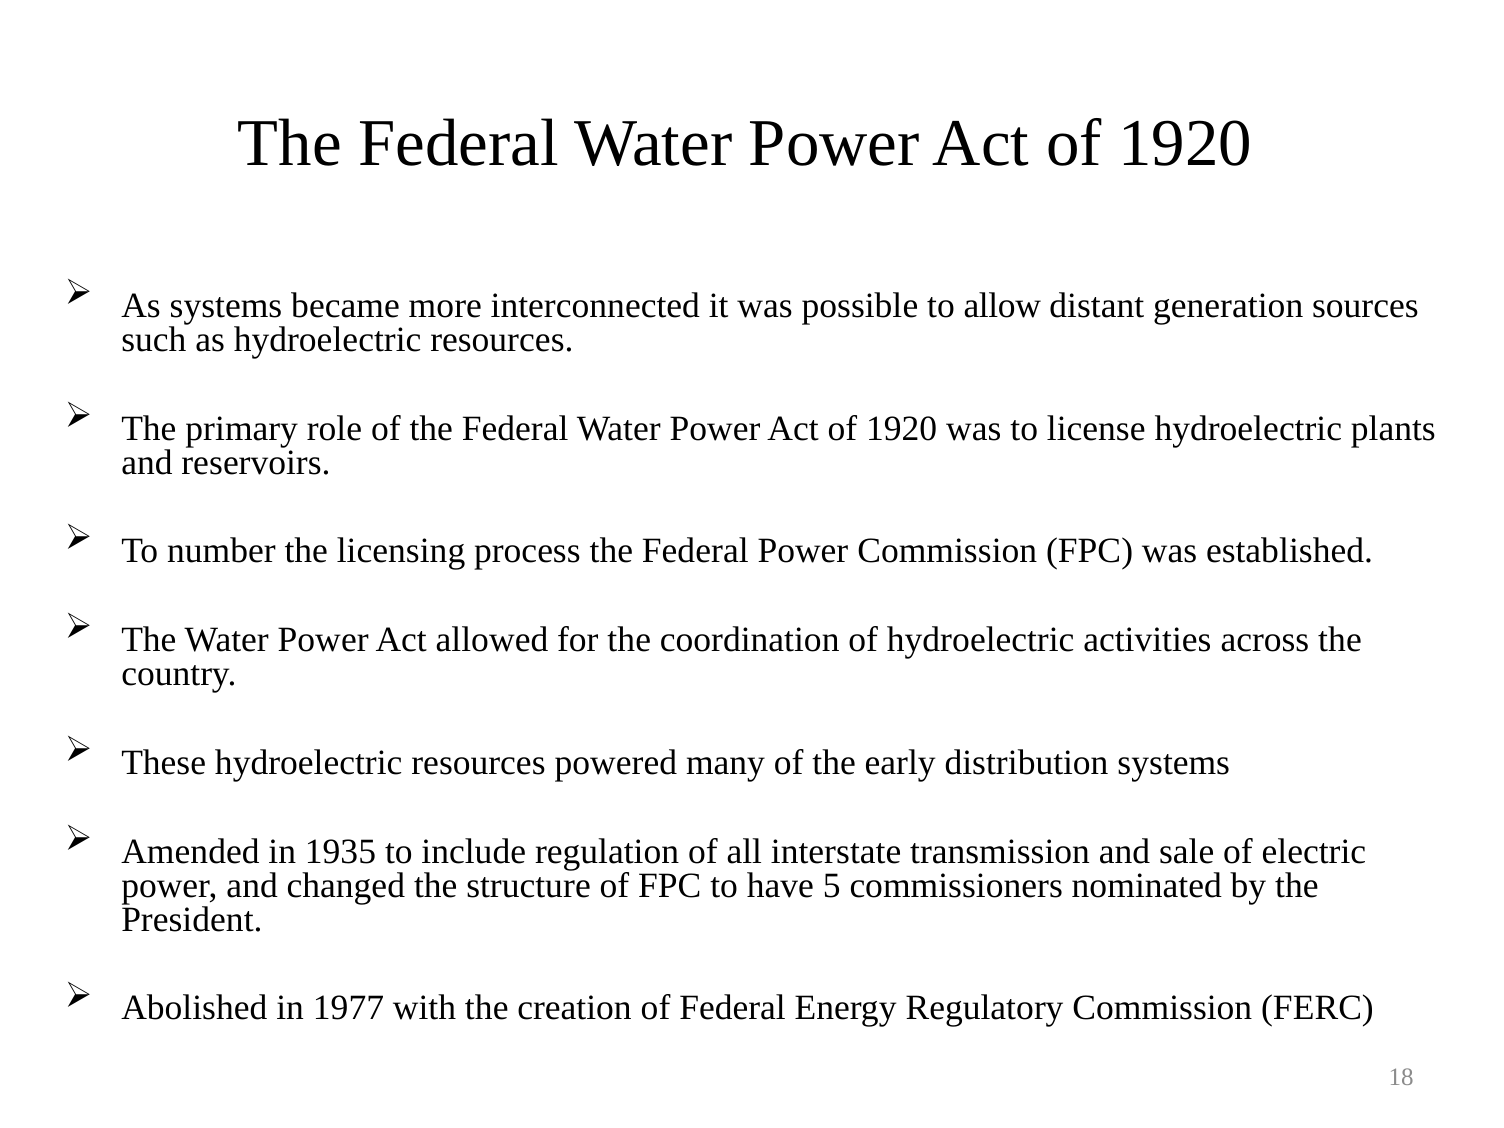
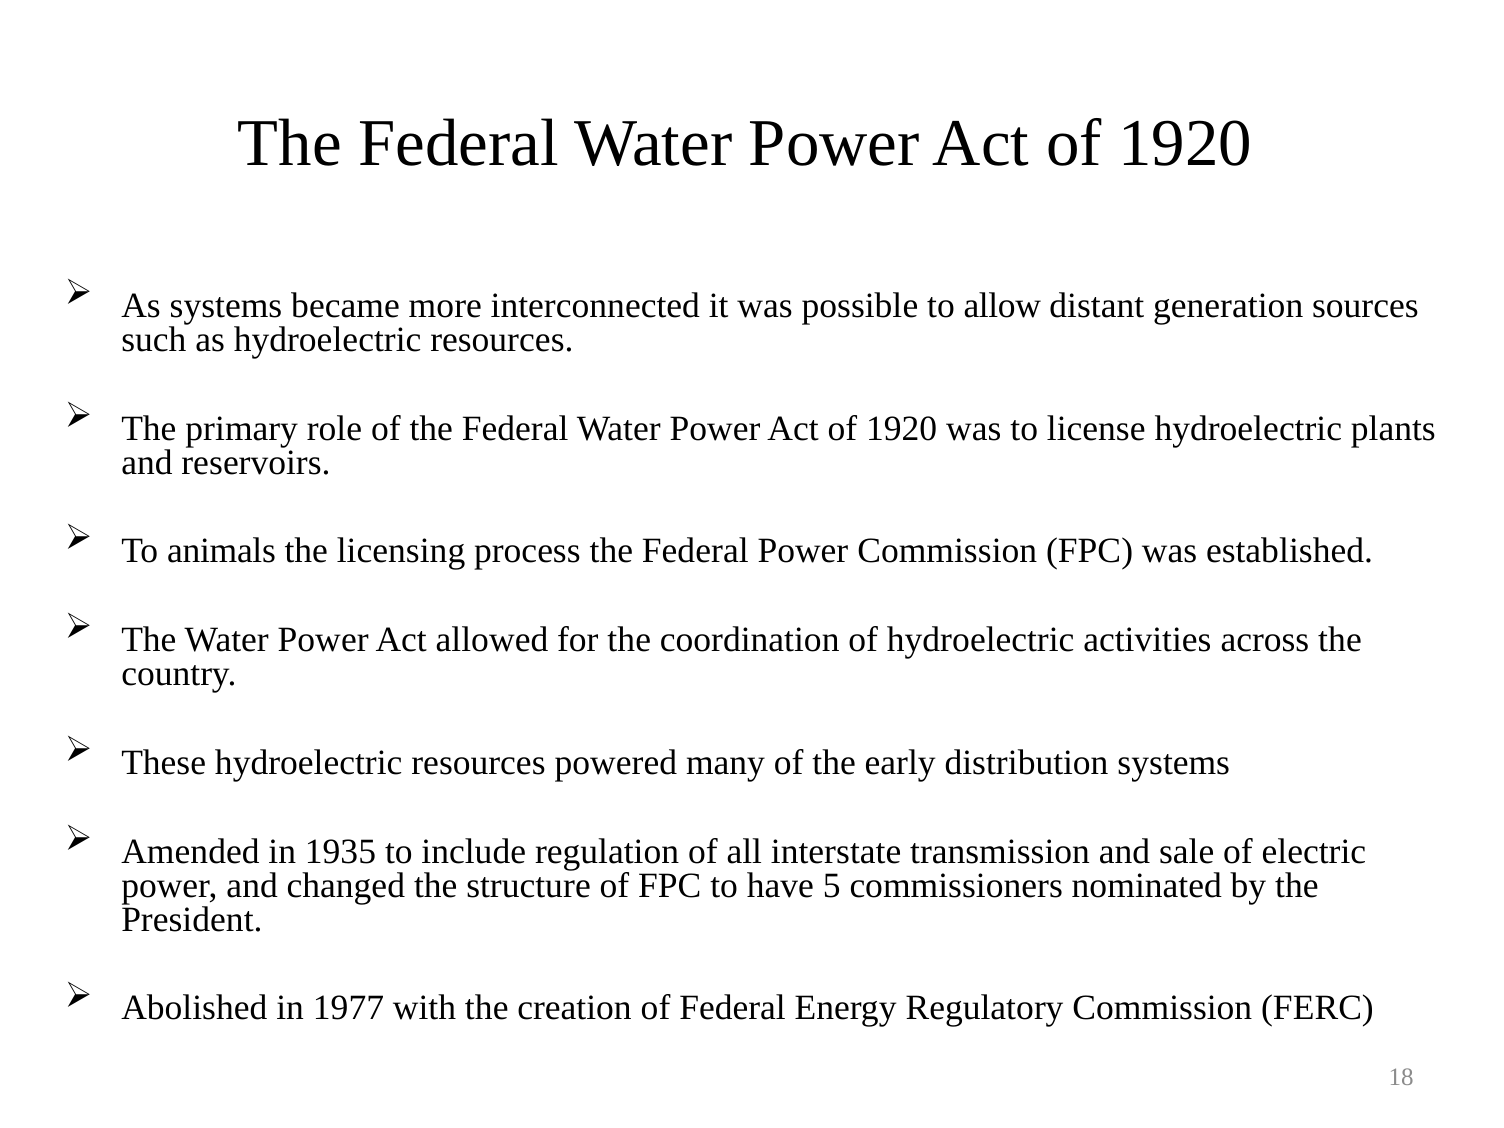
number: number -> animals
